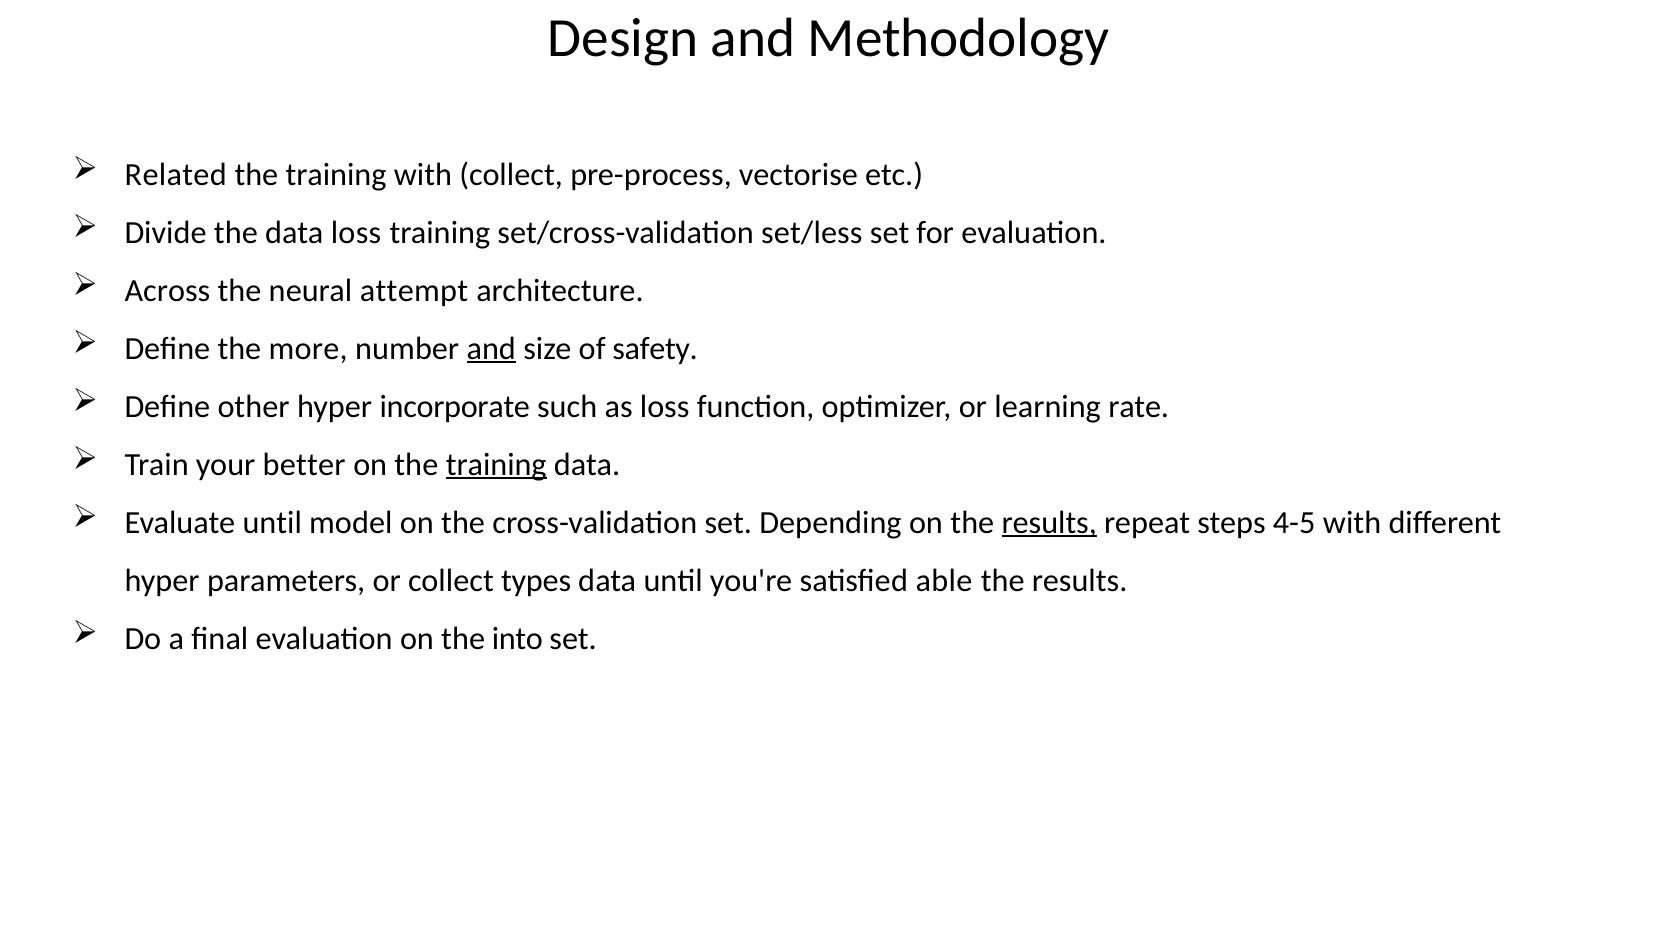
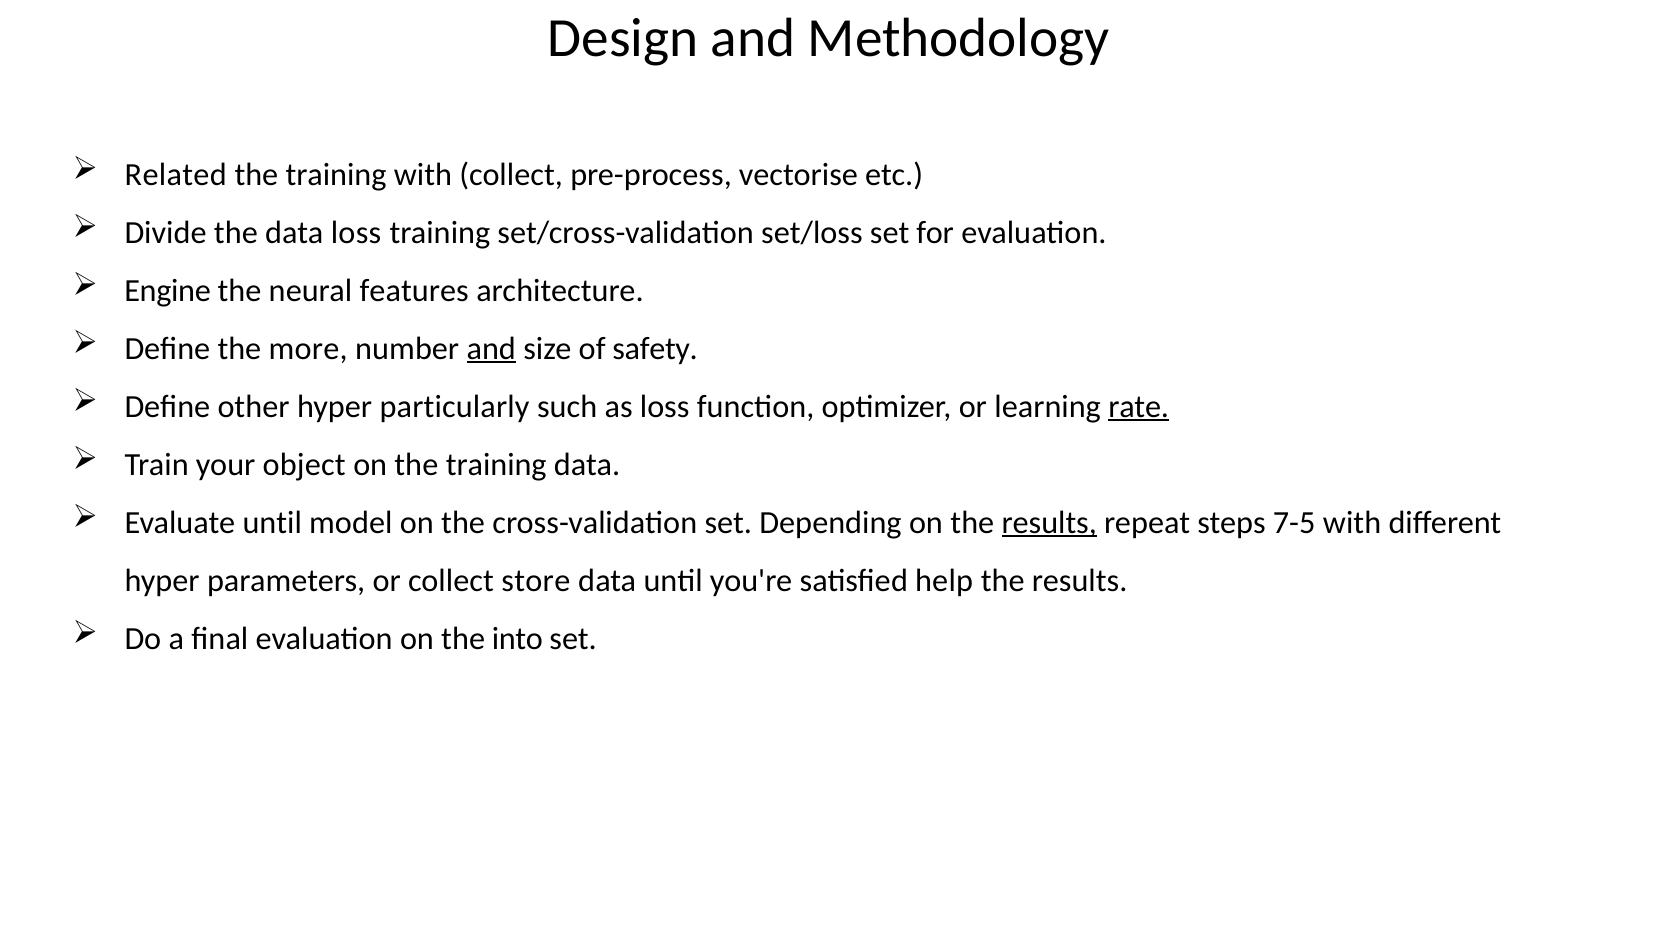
set/less: set/less -> set/loss
Across: Across -> Engine
attempt: attempt -> features
incorporate: incorporate -> particularly
rate underline: none -> present
better: better -> object
training at (496, 465) underline: present -> none
4-5: 4-5 -> 7-5
types: types -> store
able: able -> help
